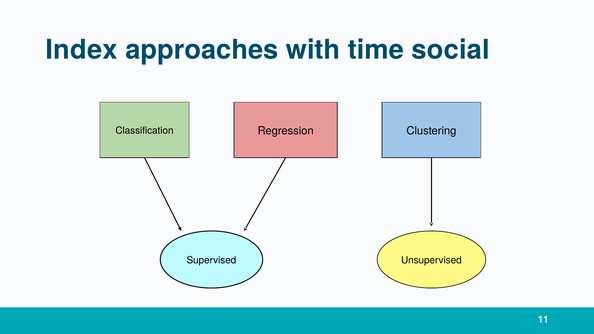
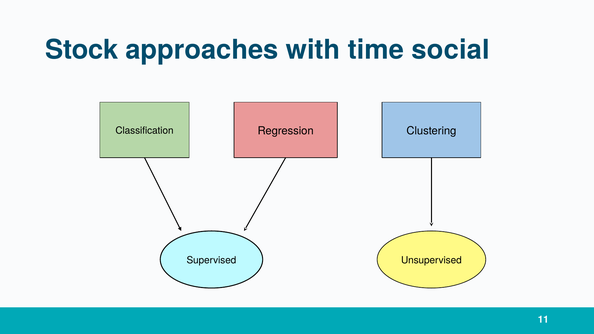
Index: Index -> Stock
